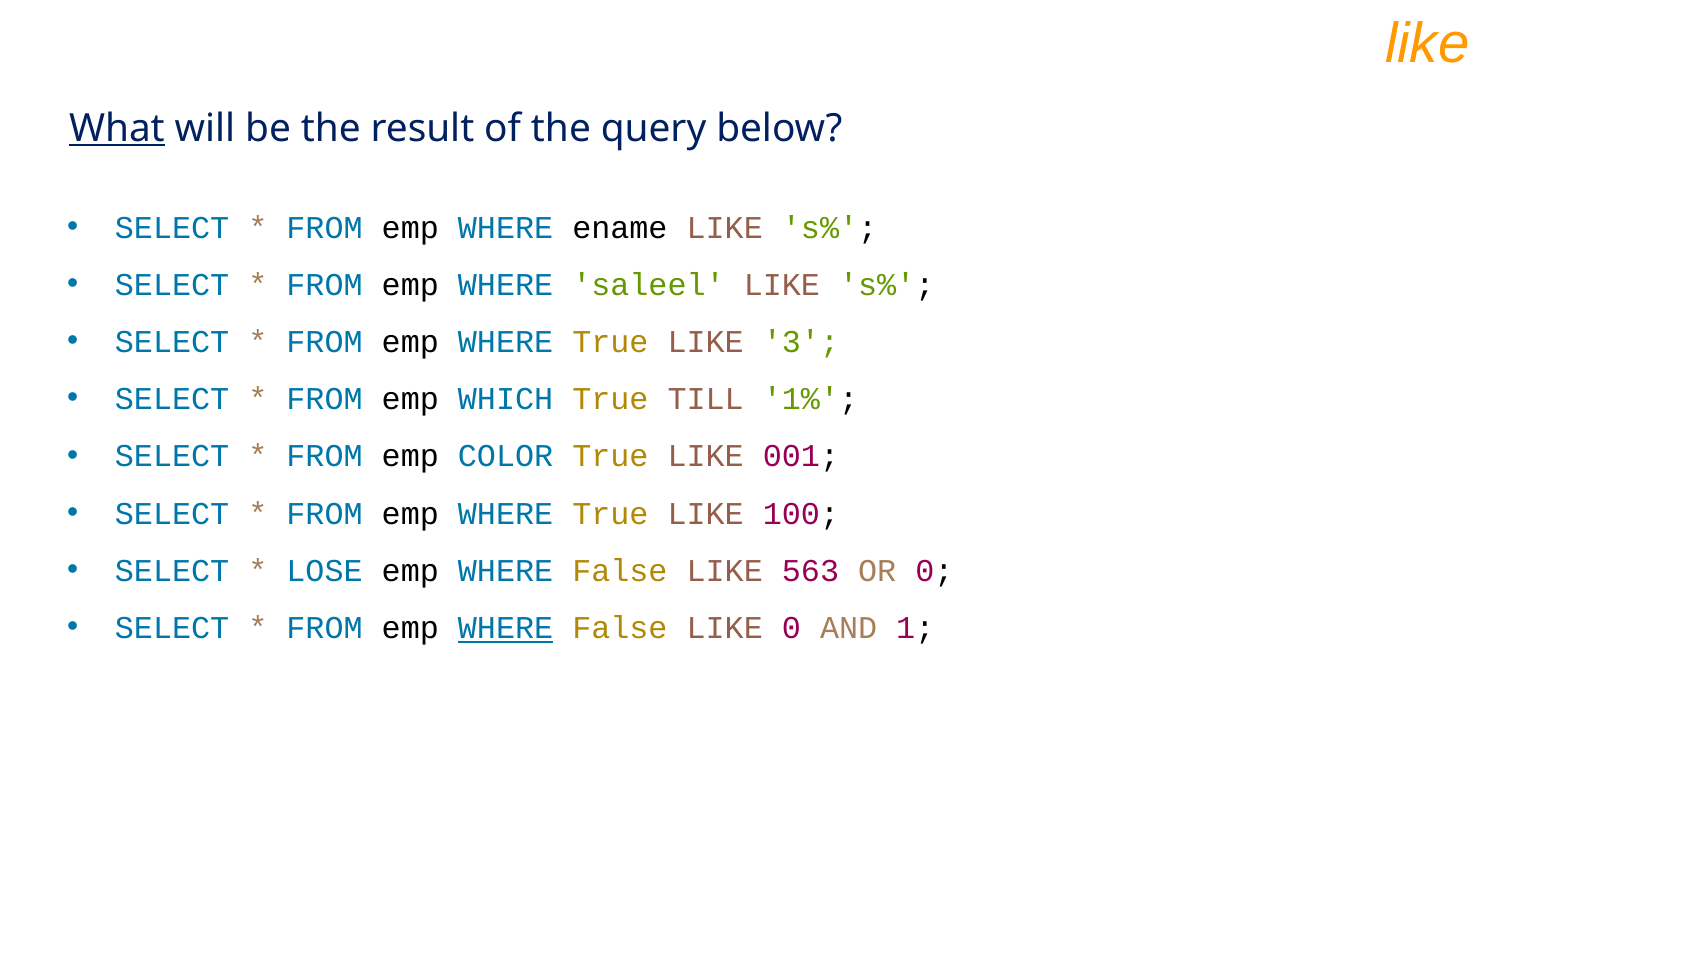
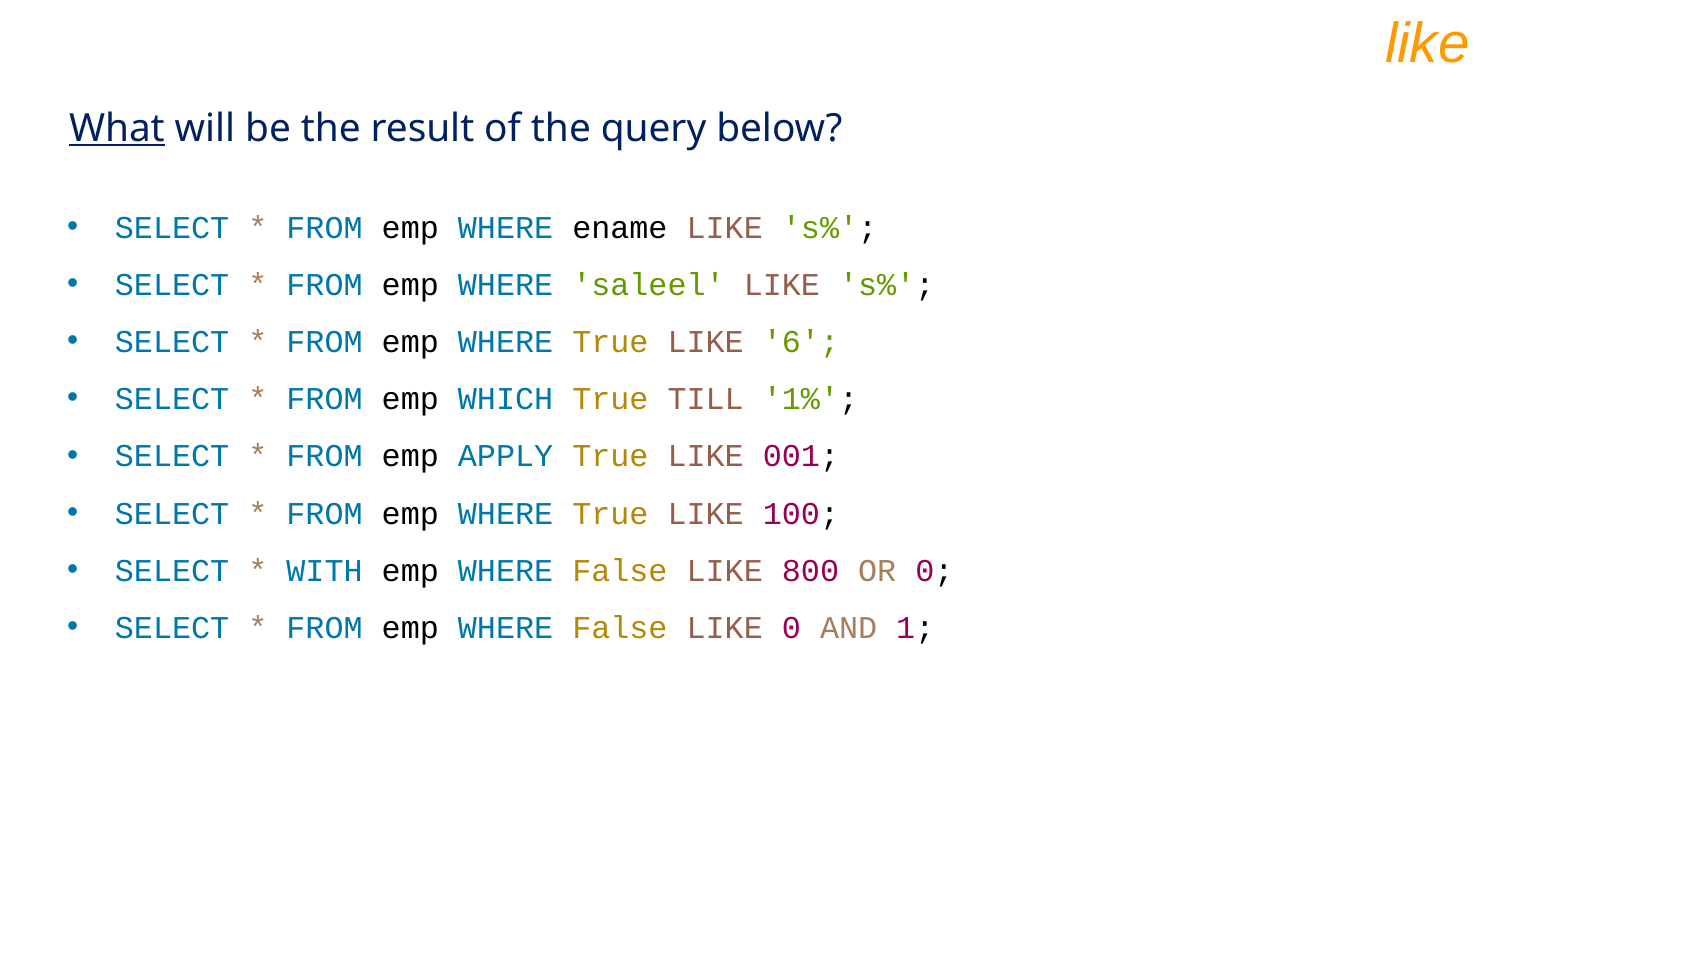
3: 3 -> 6
COLOR: COLOR -> APPLY
LOSE: LOSE -> WITH
563: 563 -> 800
WHERE at (506, 628) underline: present -> none
